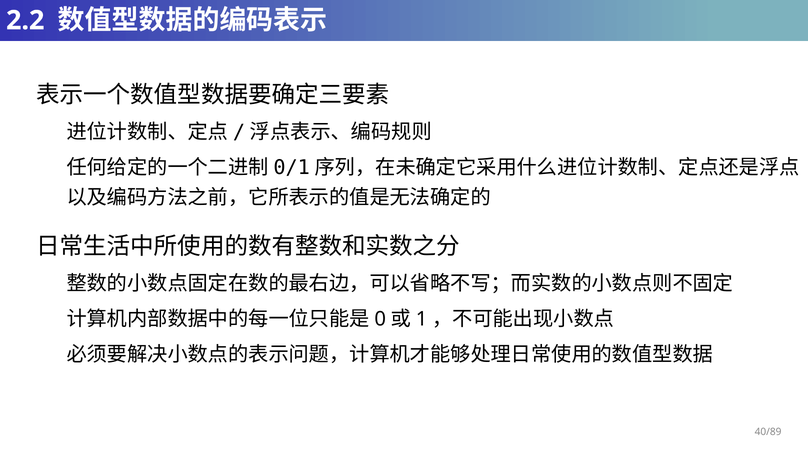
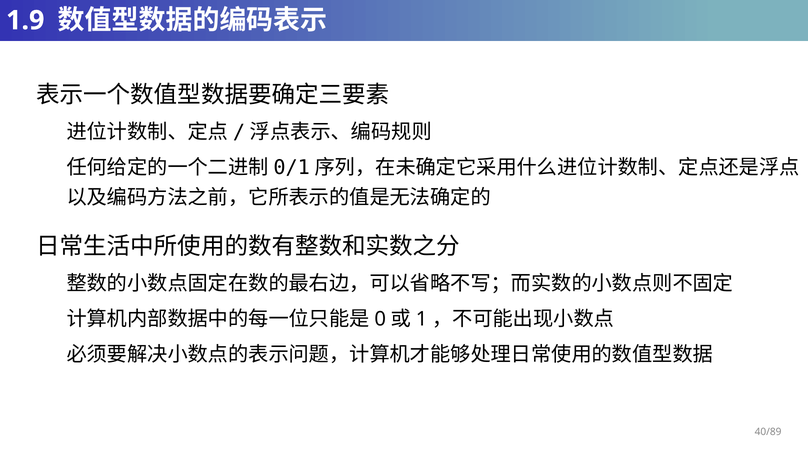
2.2: 2.2 -> 1.9
